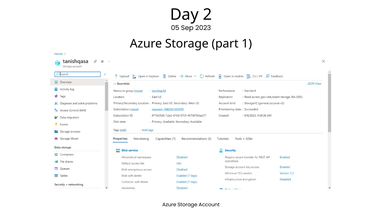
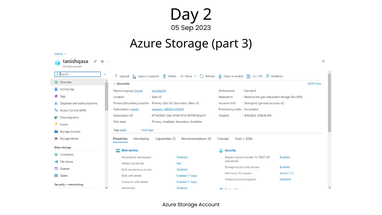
1: 1 -> 3
